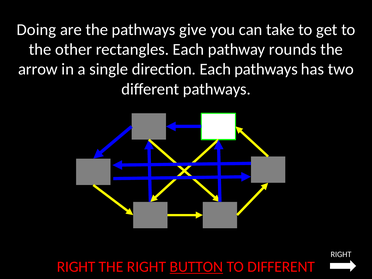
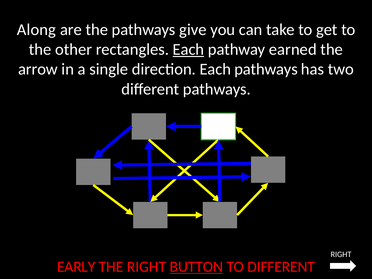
Doing: Doing -> Along
Each at (188, 49) underline: none -> present
rounds: rounds -> earned
RIGHT at (76, 267): RIGHT -> EARLY
